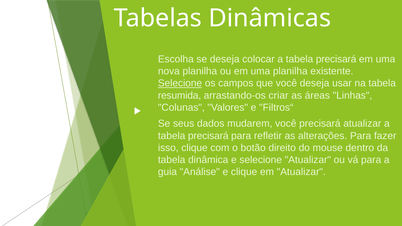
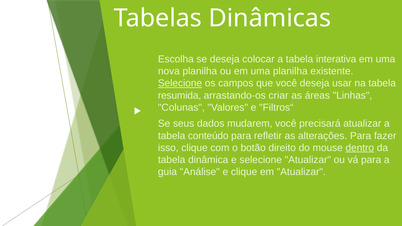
colocar a tabela precisará: precisará -> interativa
precisará at (208, 136): precisará -> conteúdo
dentro underline: none -> present
